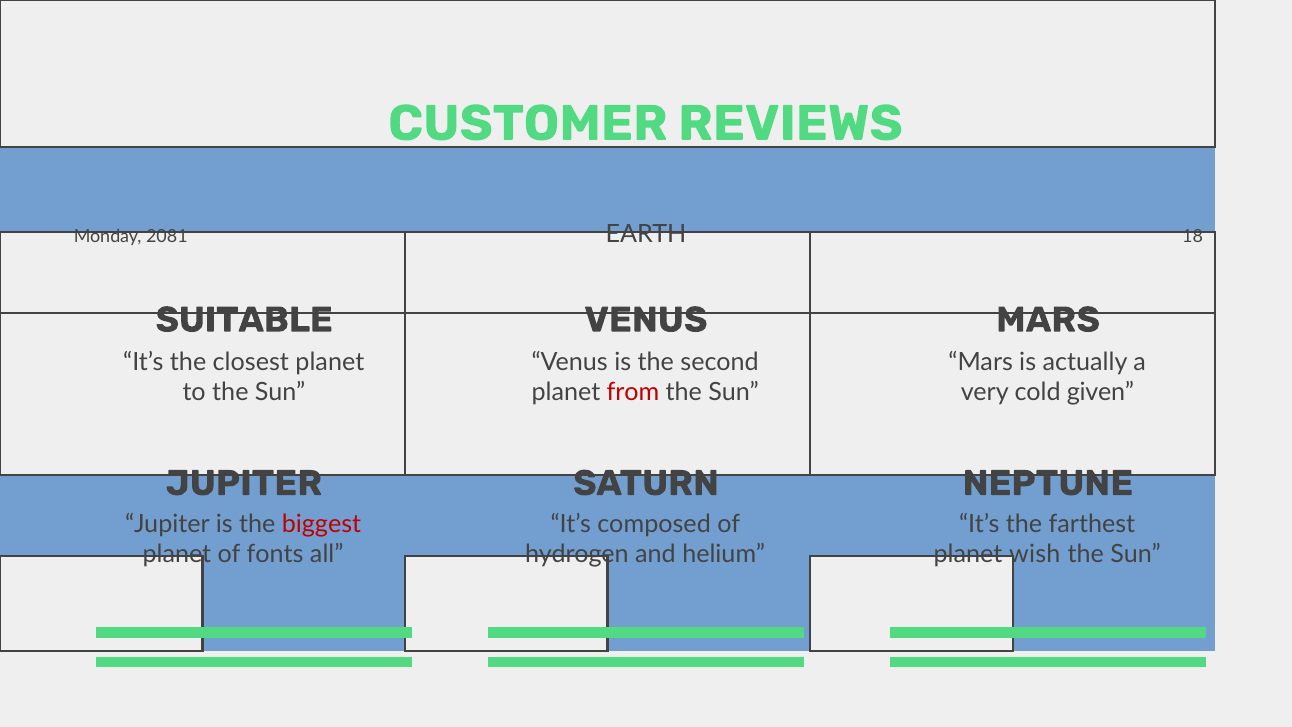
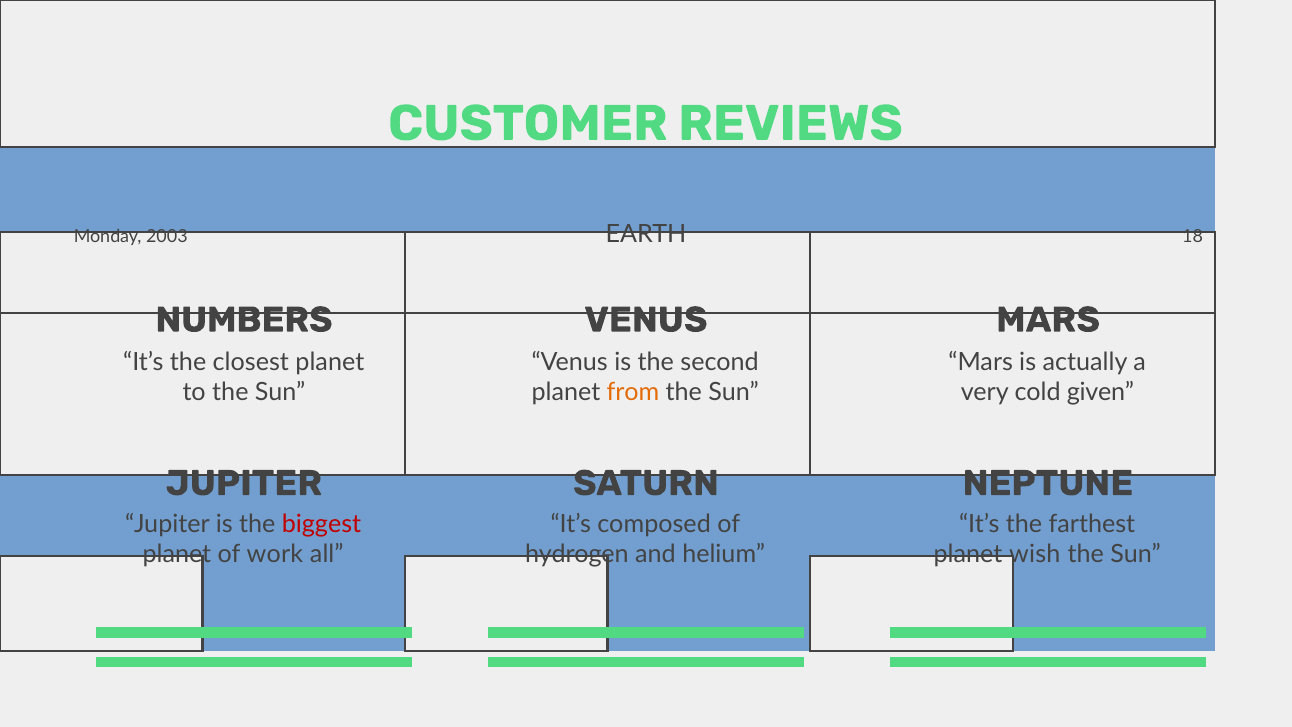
2081: 2081 -> 2003
SUITABLE: SUITABLE -> NUMBERS
from colour: red -> orange
fonts: fonts -> work
